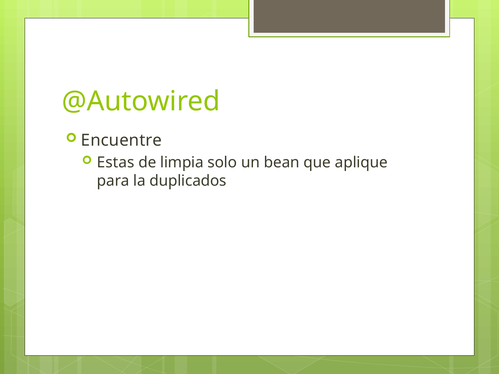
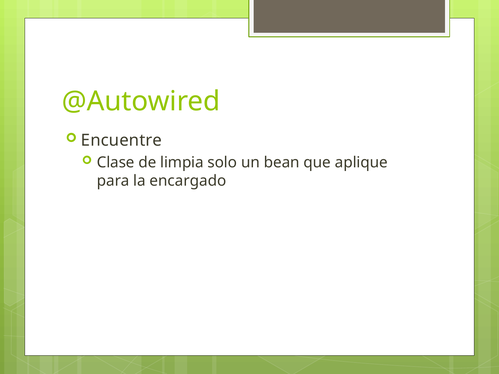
Estas: Estas -> Clase
duplicados: duplicados -> encargado
